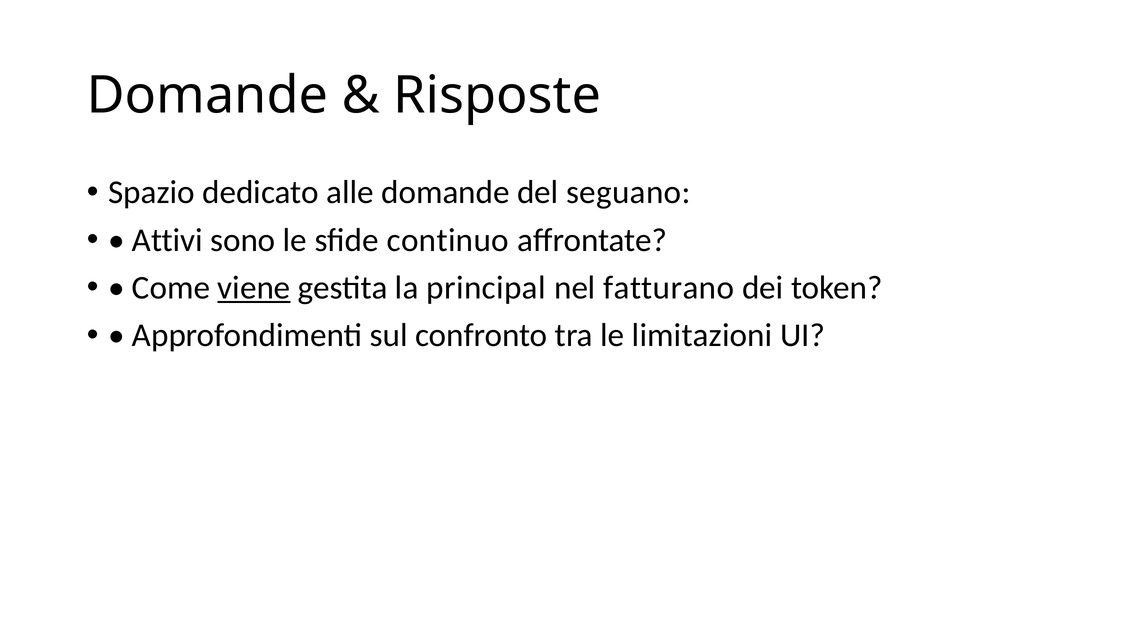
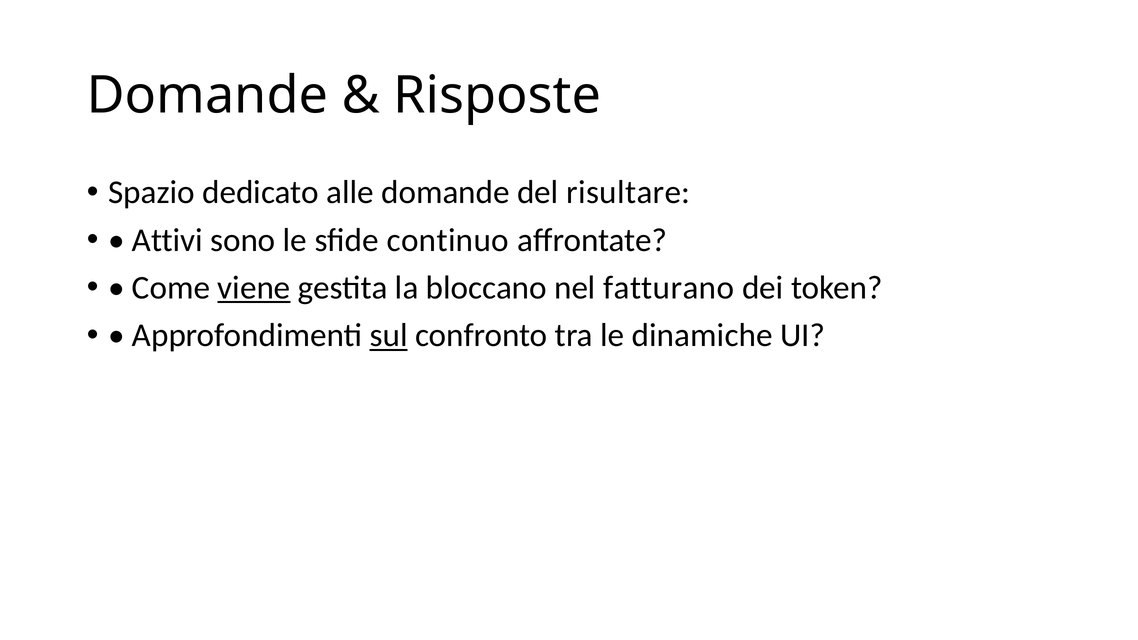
seguano: seguano -> risultare
principal: principal -> bloccano
sul underline: none -> present
limitazioni: limitazioni -> dinamiche
